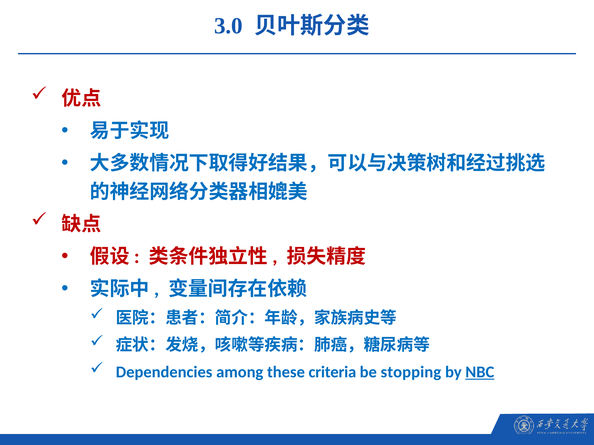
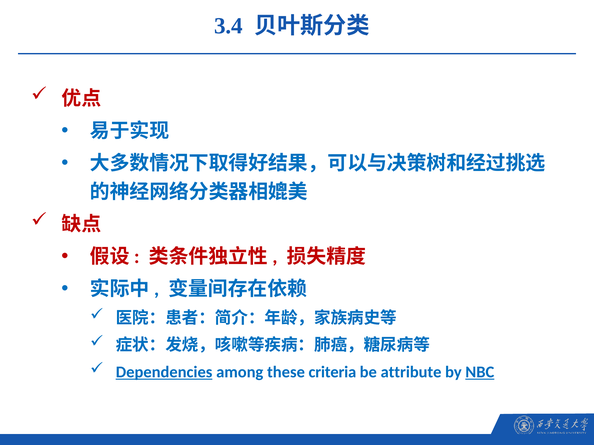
3.0: 3.0 -> 3.4
Dependencies underline: none -> present
stopping: stopping -> attribute
